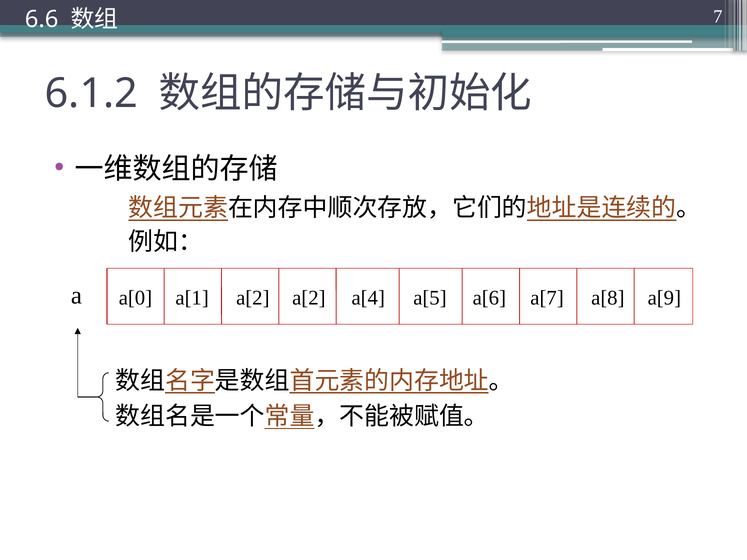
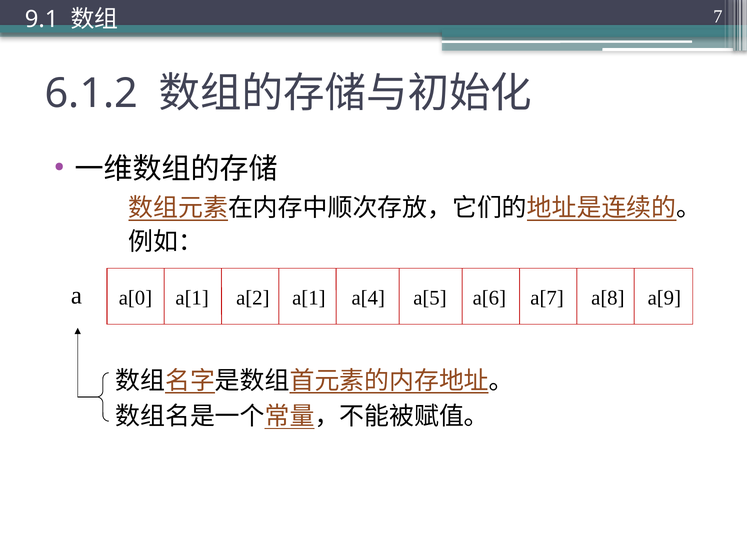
6.6: 6.6 -> 9.1
a[2 a[2: a[2 -> a[1
